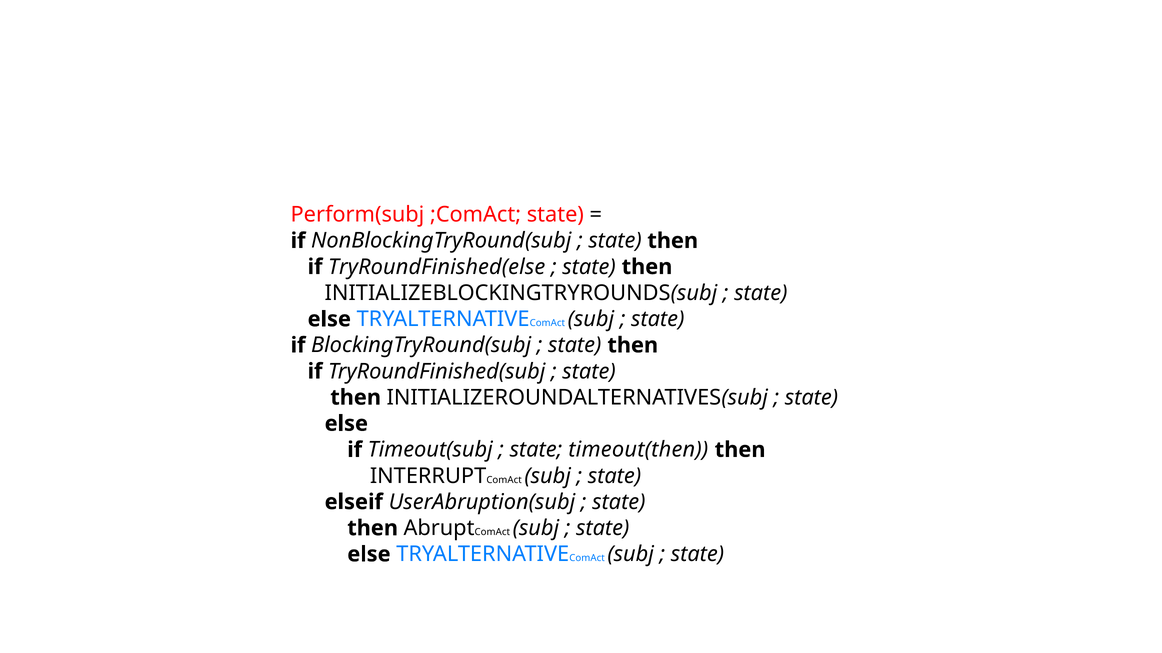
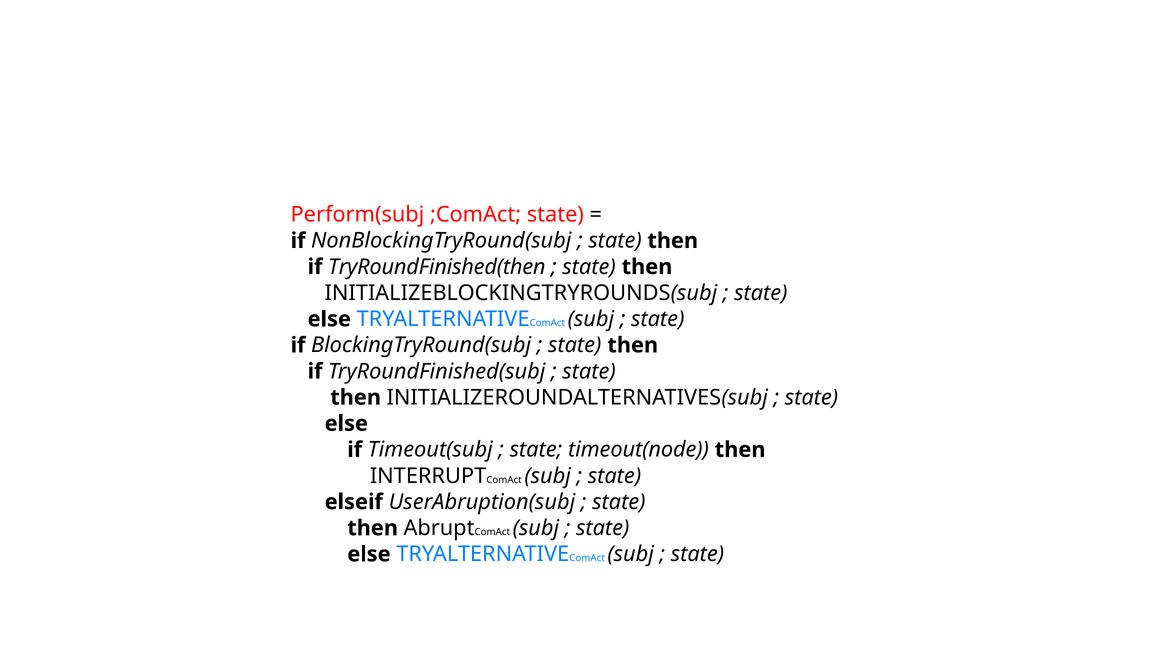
TryRoundFinished(else: TryRoundFinished(else -> TryRoundFinished(then
timeout(then: timeout(then -> timeout(node
